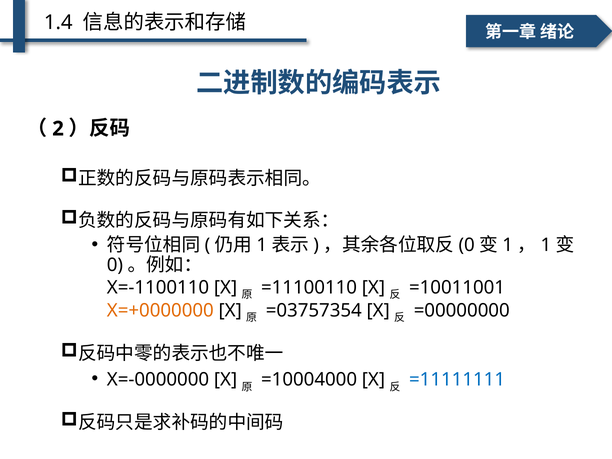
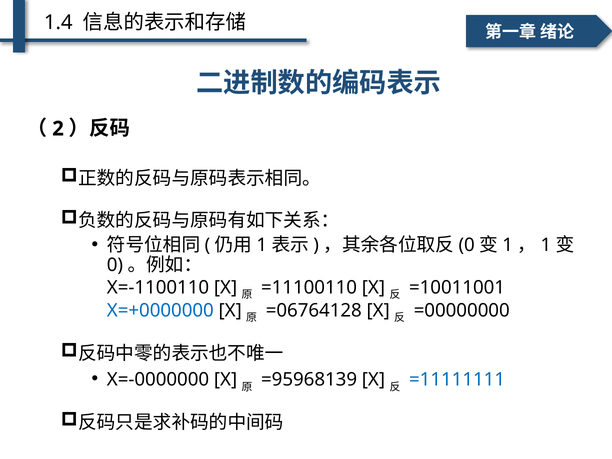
X=+0000000 colour: orange -> blue
=03757354: =03757354 -> =06764128
=10004000: =10004000 -> =95968139
